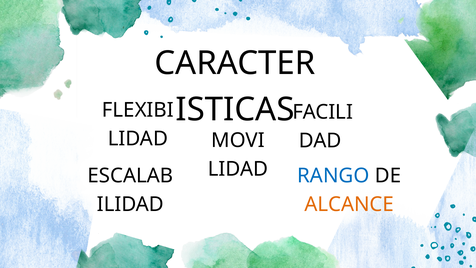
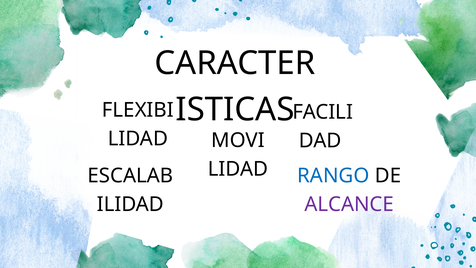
ALCANCE colour: orange -> purple
